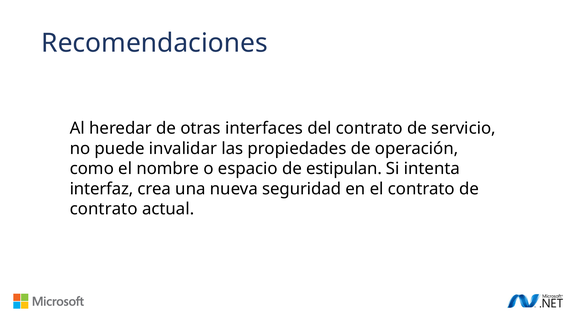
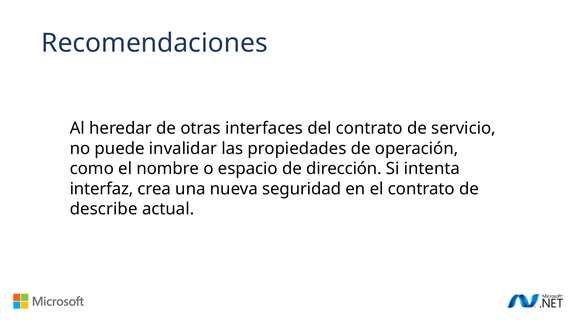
estipulan: estipulan -> dirección
contrato at (104, 209): contrato -> describe
